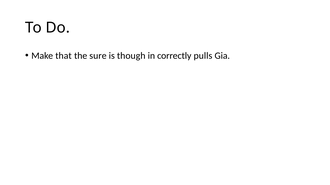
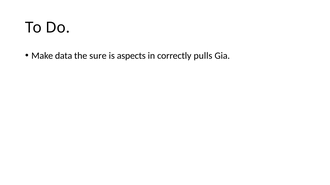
that: that -> data
though: though -> aspects
